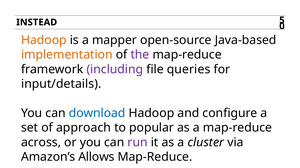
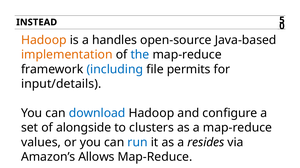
mapper: mapper -> handles
the colour: purple -> blue
including colour: purple -> blue
queries: queries -> permits
approach: approach -> alongside
popular: popular -> clusters
across: across -> values
run colour: purple -> blue
cluster: cluster -> resides
